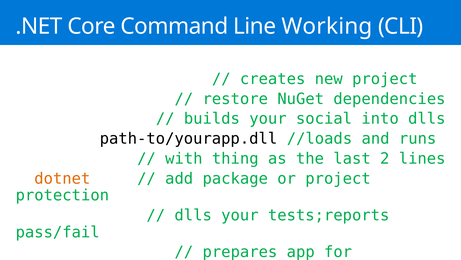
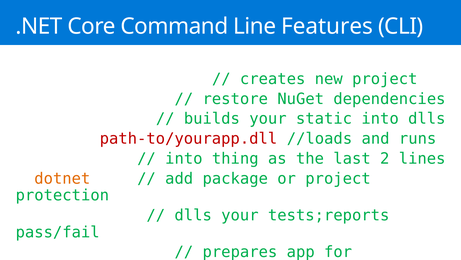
Working: Working -> Features
social: social -> static
path-to/yourapp.dll colour: black -> red
with at (184, 158): with -> into
